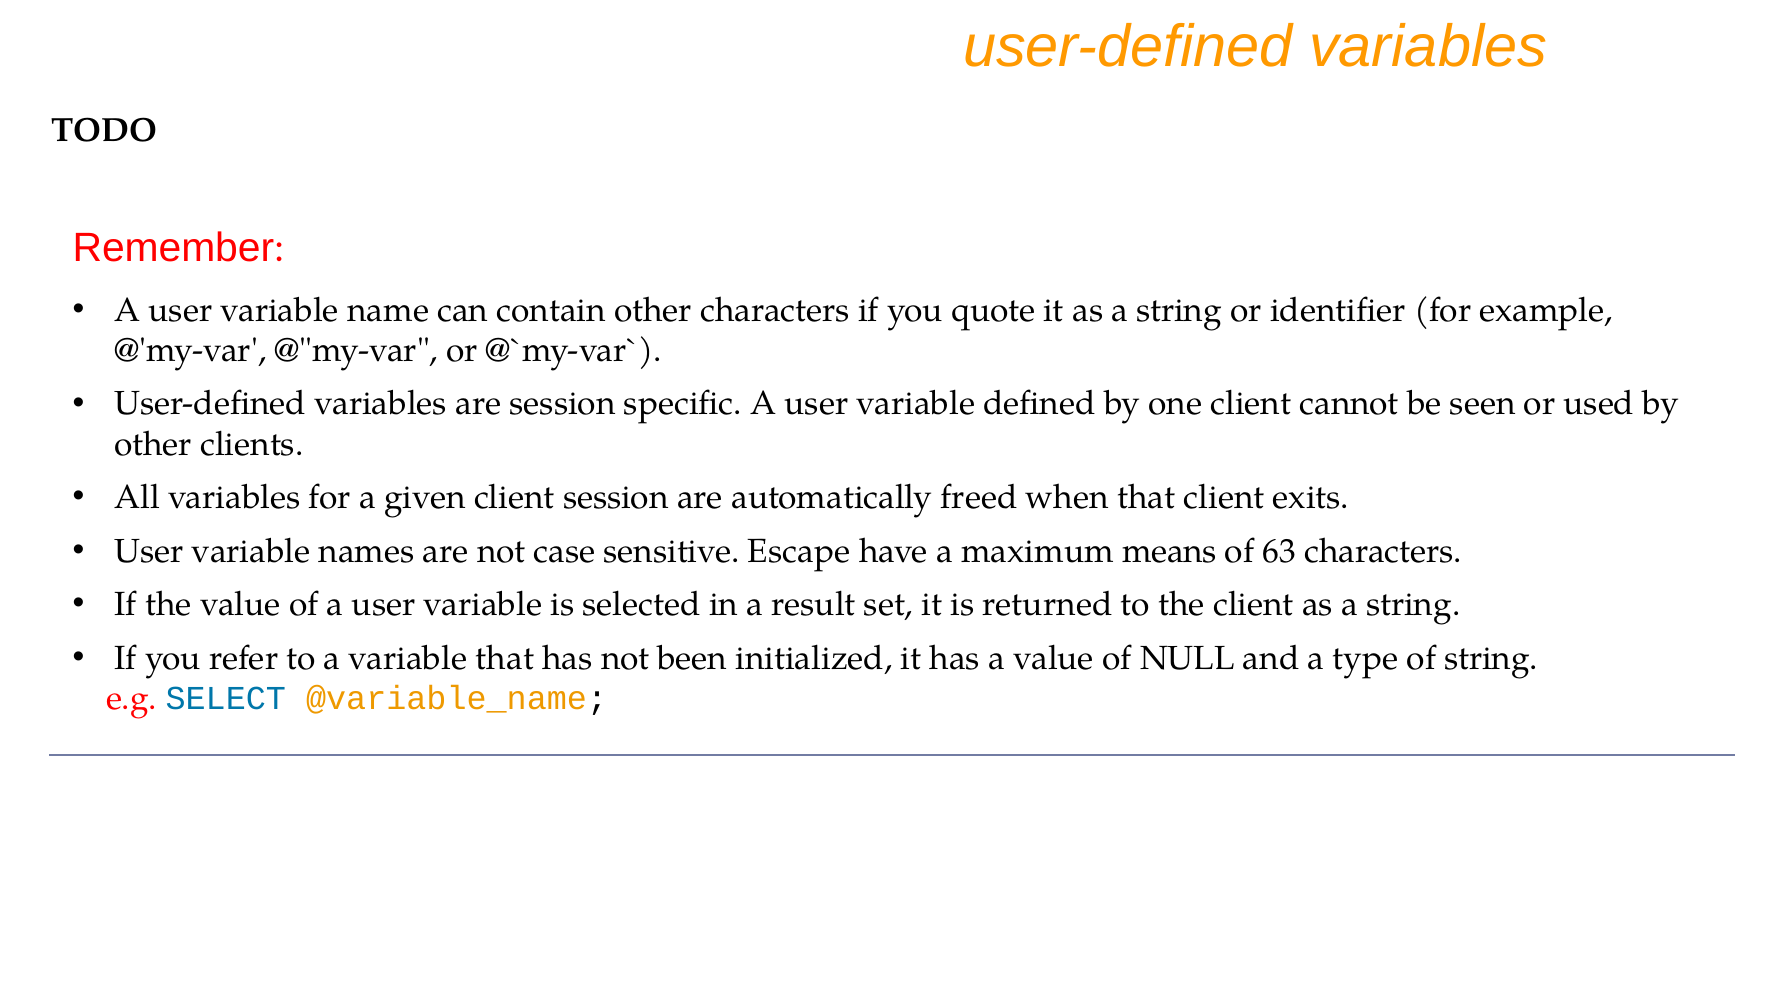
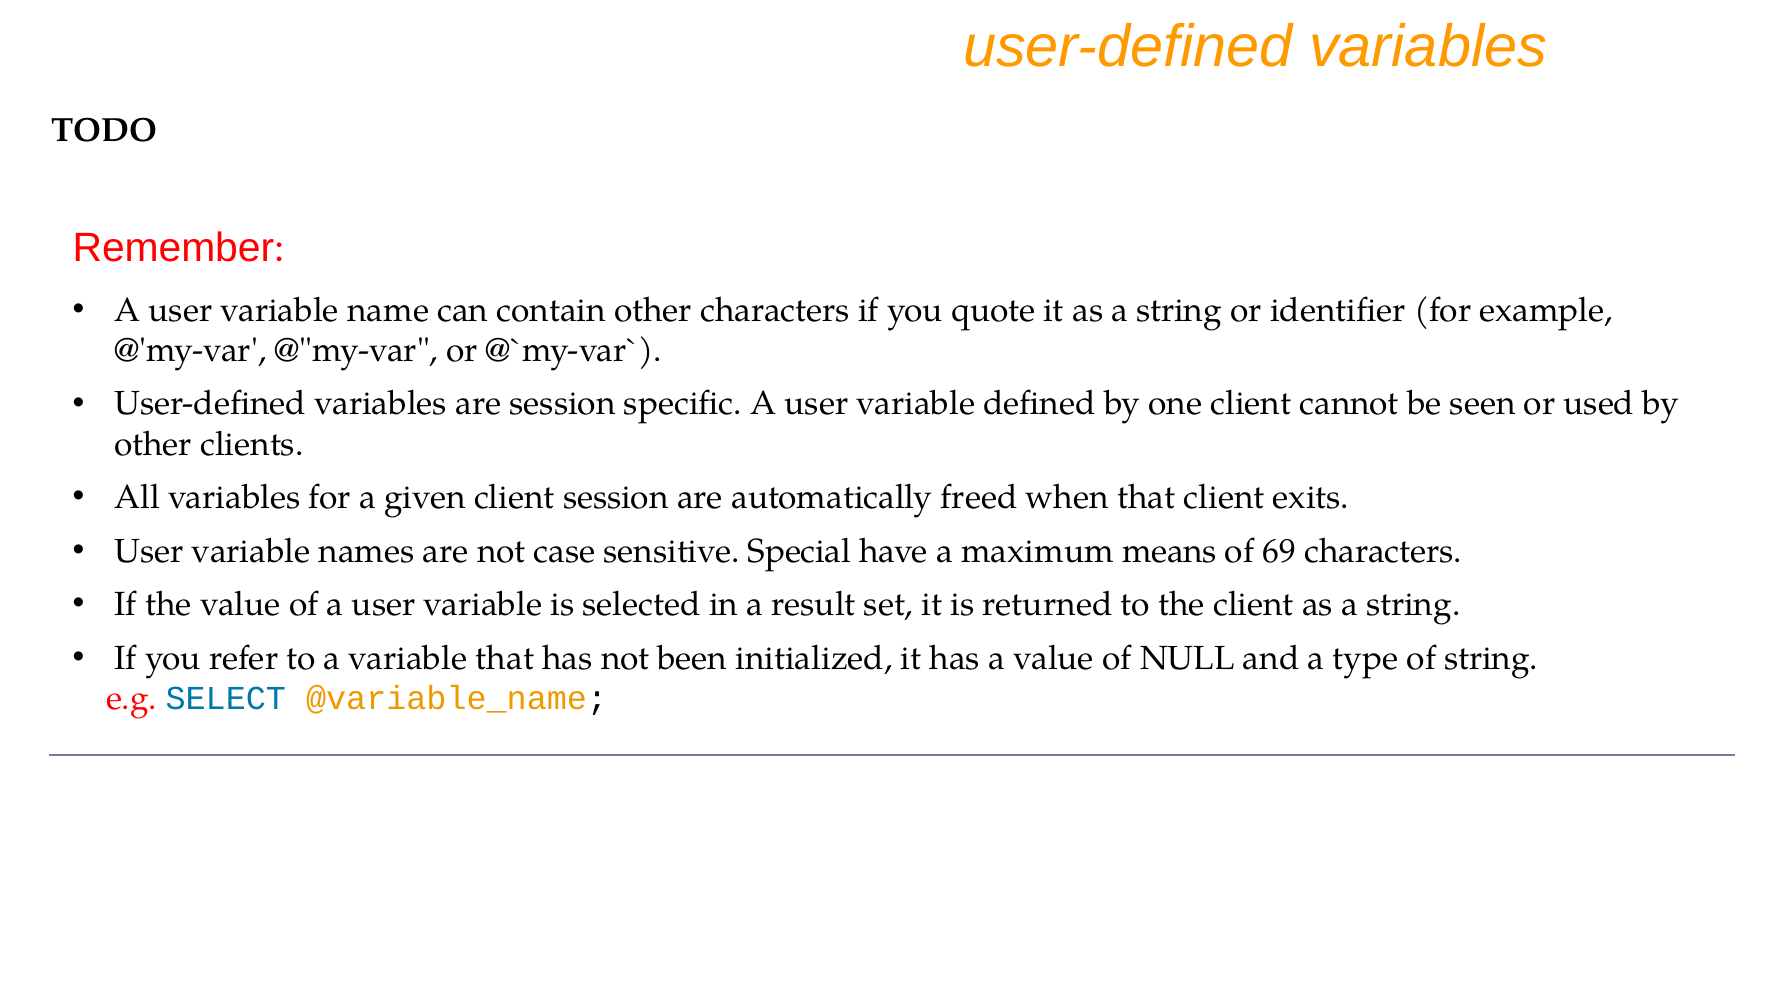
Escape: Escape -> Special
63: 63 -> 69
